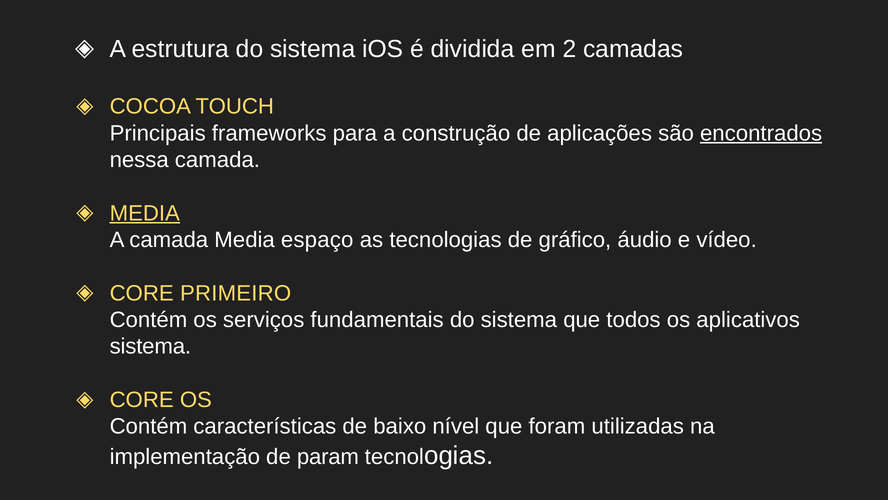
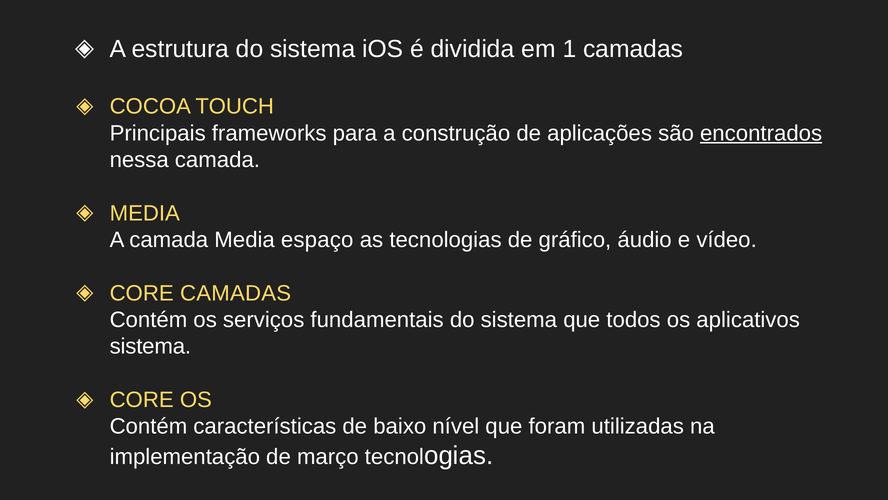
2: 2 -> 1
MEDIA at (145, 213) underline: present -> none
CORE PRIMEIRO: PRIMEIRO -> CAMADAS
param: param -> março
